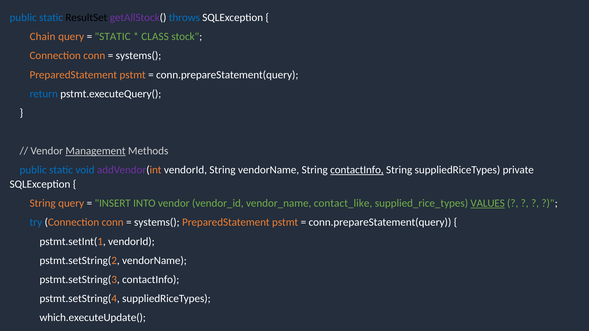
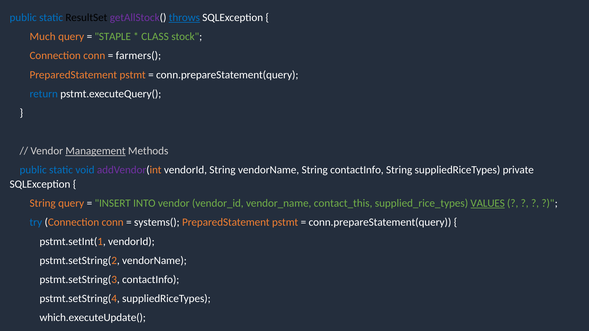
throws underline: none -> present
Chain: Chain -> Much
STATIC at (113, 37): STATIC -> STAPLE
systems( at (138, 56): systems( -> farmers(
contactInfo at (357, 170) underline: present -> none
contact_like: contact_like -> contact_this
